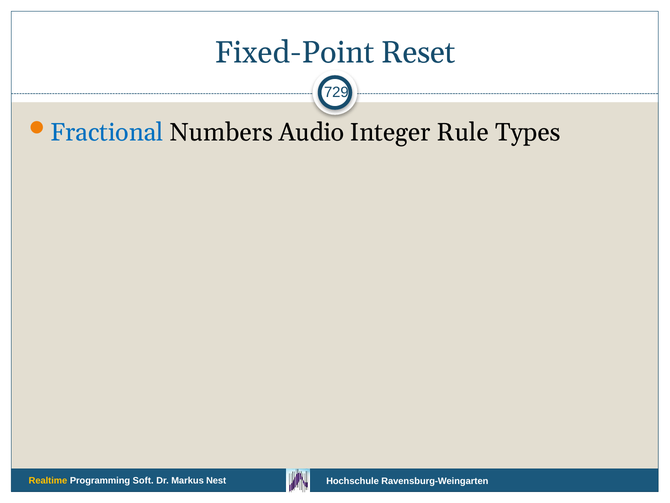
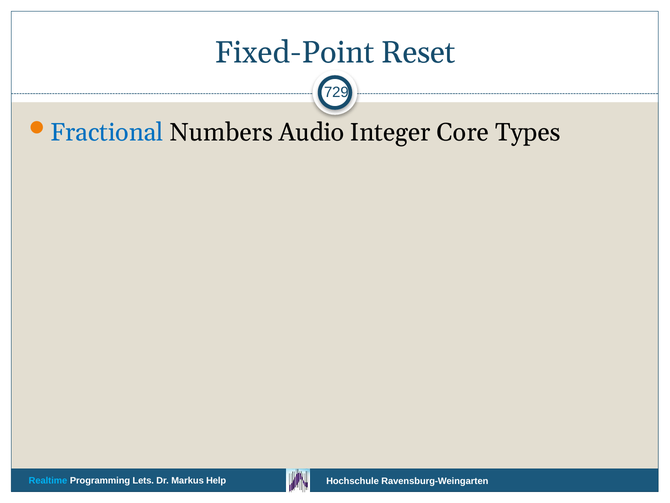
Rule: Rule -> Core
Realtime colour: yellow -> light blue
Soft: Soft -> Lets
Nest: Nest -> Help
